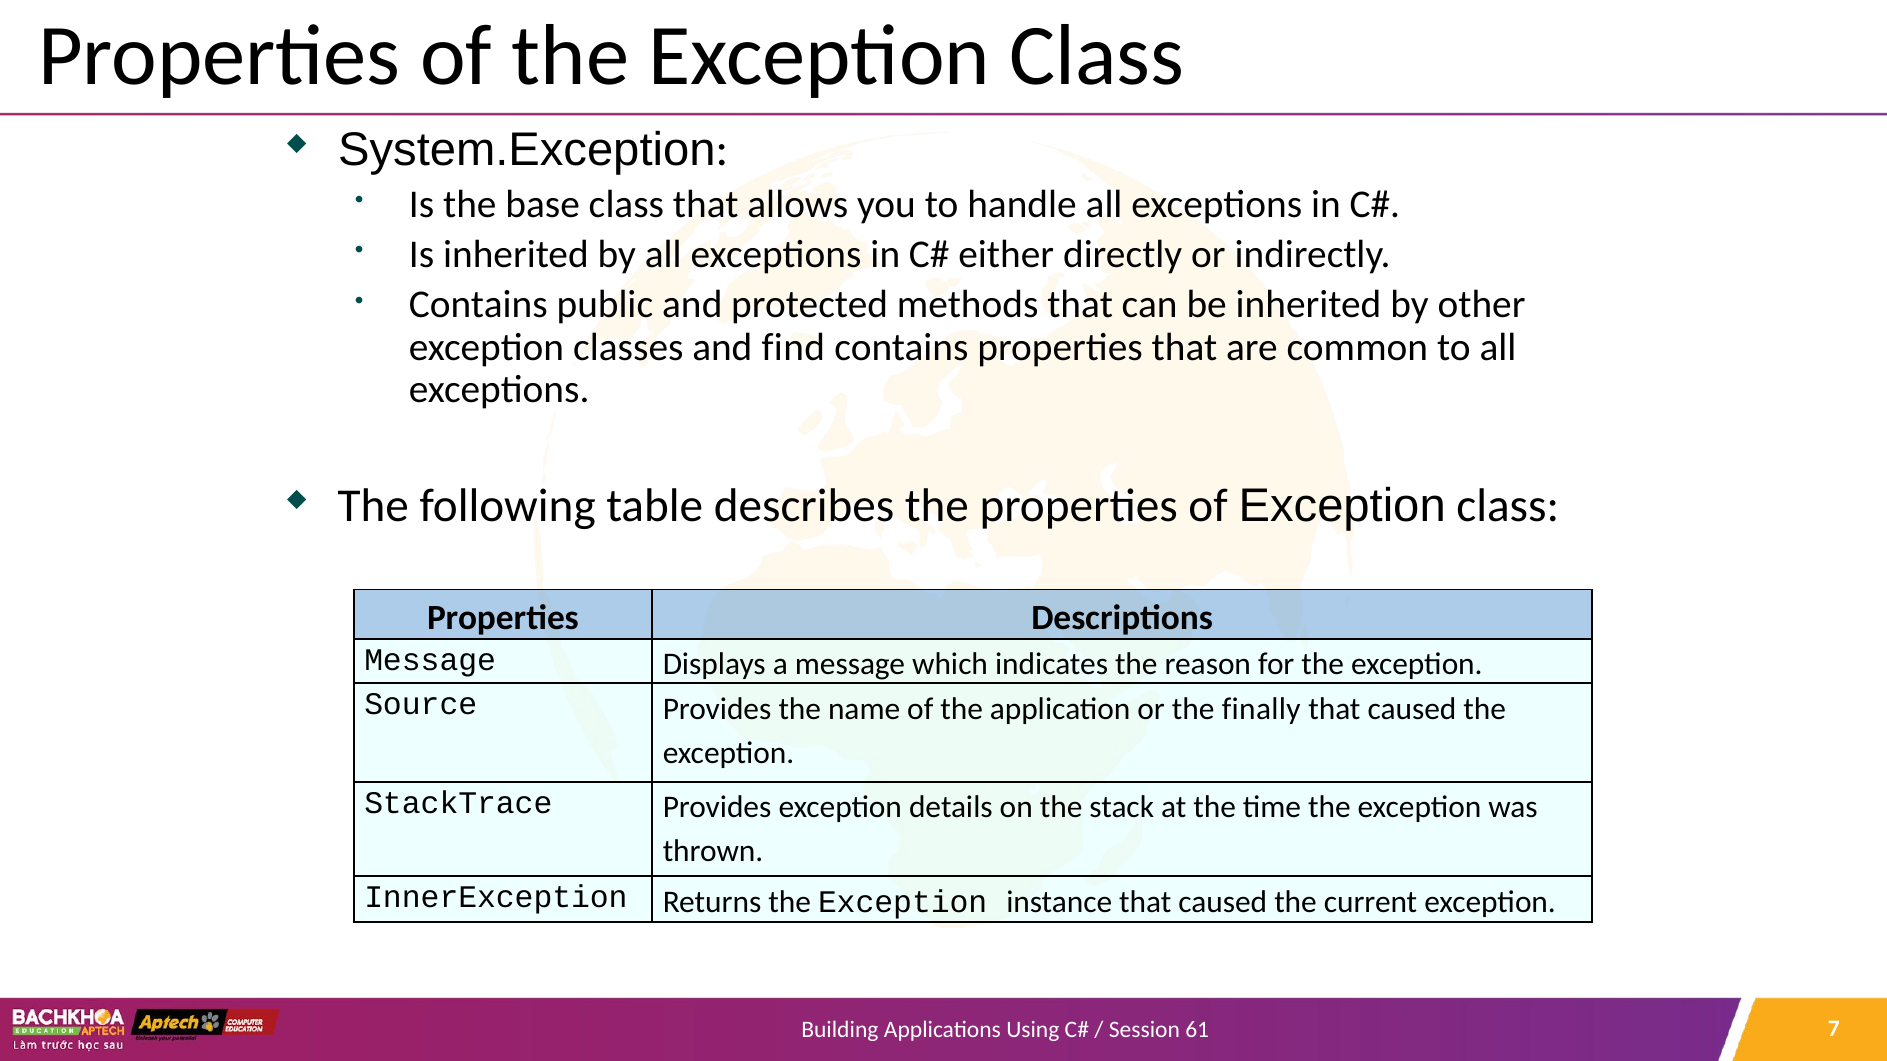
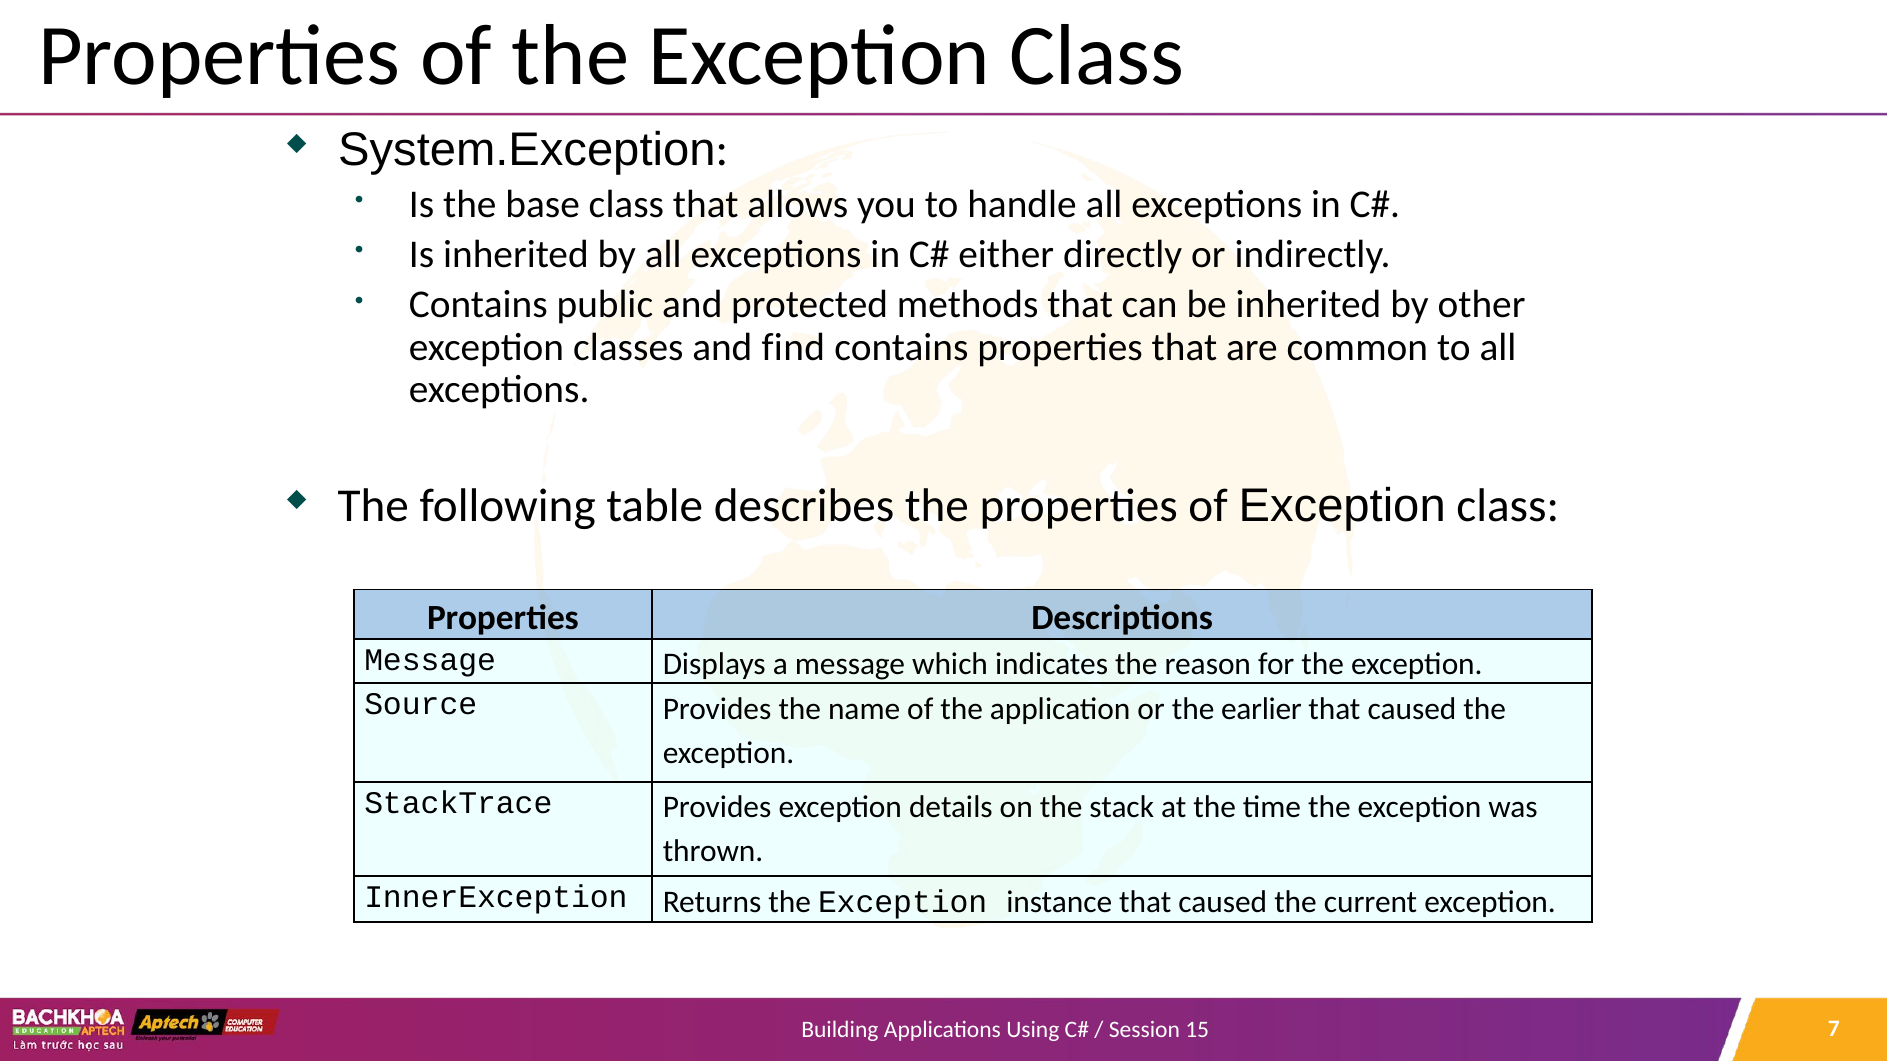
finally: finally -> earlier
61: 61 -> 15
